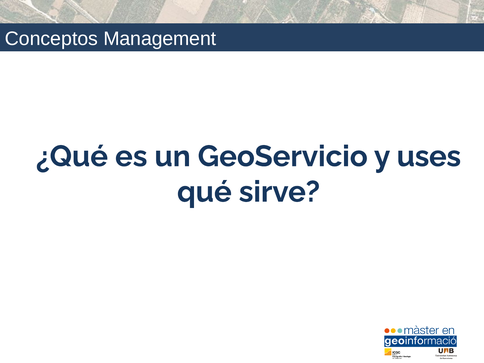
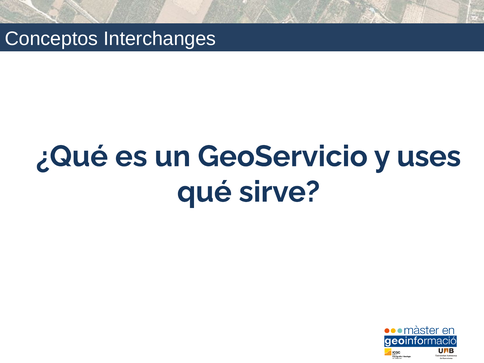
Management: Management -> Interchanges
